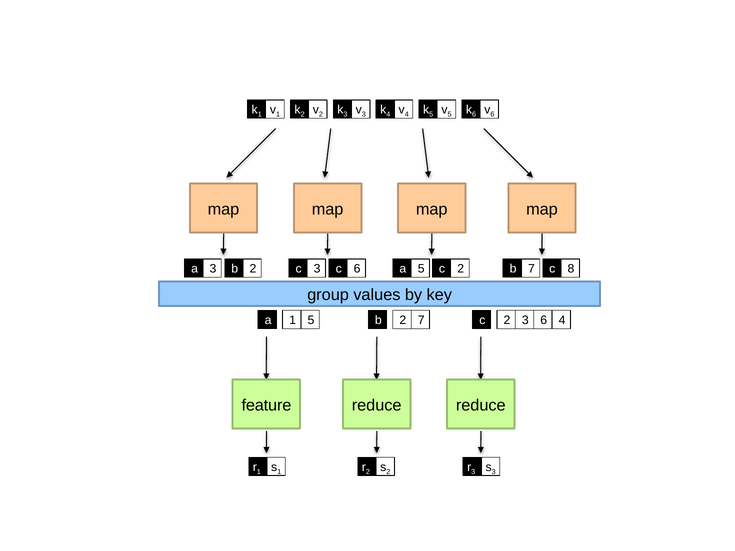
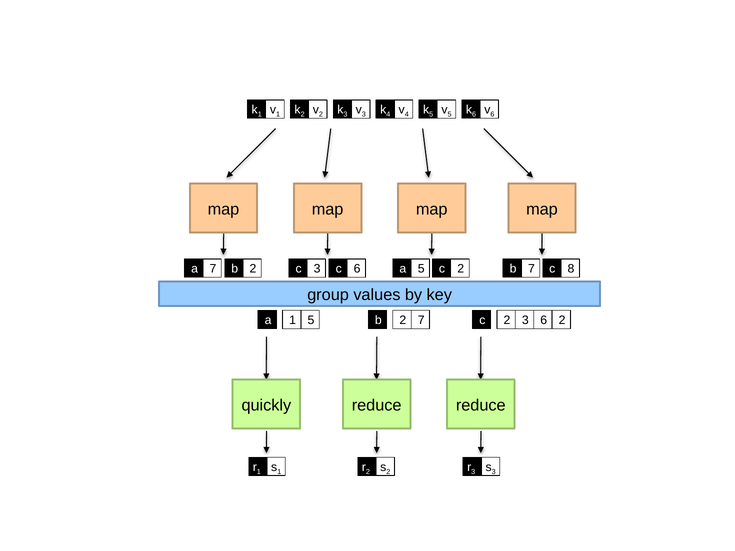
a 3: 3 -> 7
6 4: 4 -> 2
feature: feature -> quickly
